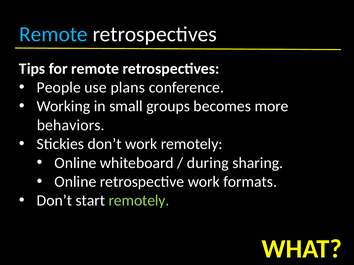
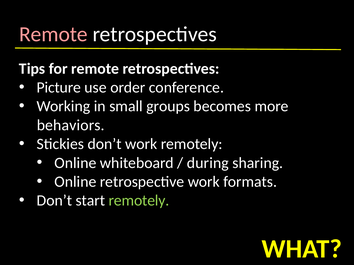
Remote at (53, 34) colour: light blue -> pink
People: People -> Picture
plans: plans -> order
